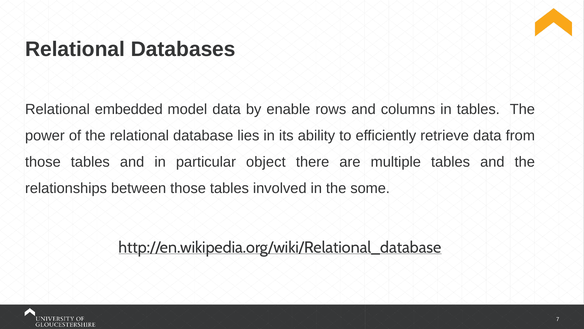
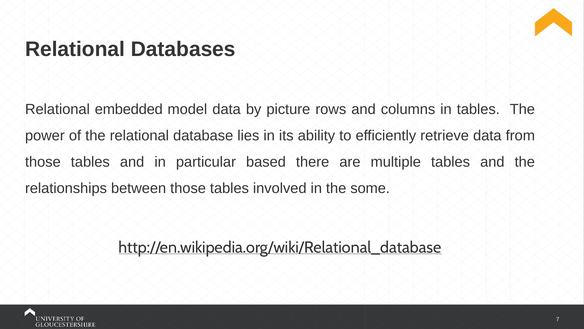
enable: enable -> picture
object: object -> based
